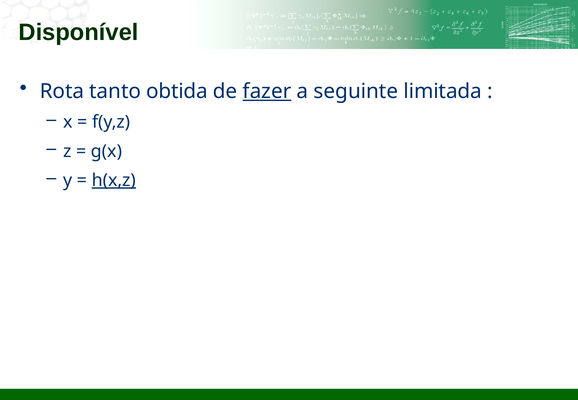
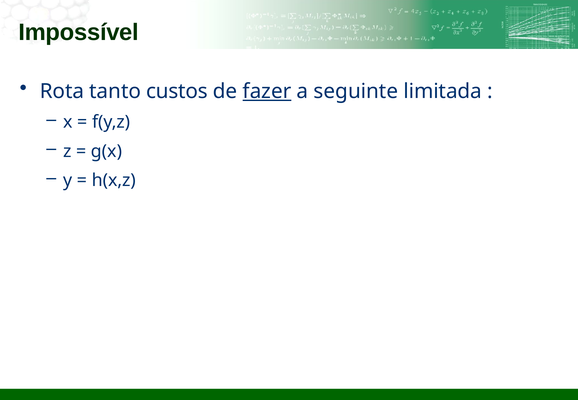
Disponível: Disponível -> Impossível
obtida: obtida -> custos
h(x,z underline: present -> none
